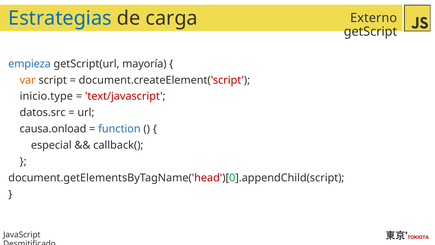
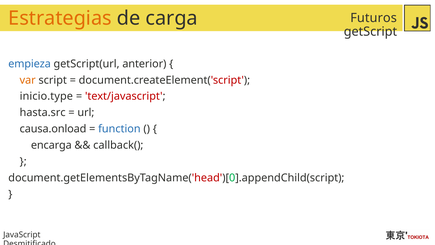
Estrategias colour: blue -> orange
Externo: Externo -> Futuros
mayoría: mayoría -> anterior
datos.src: datos.src -> hasta.src
especial: especial -> encarga
